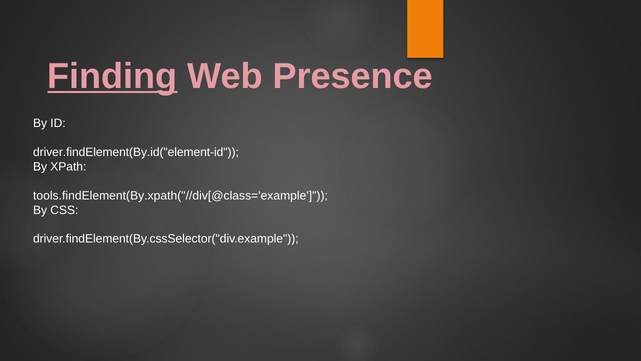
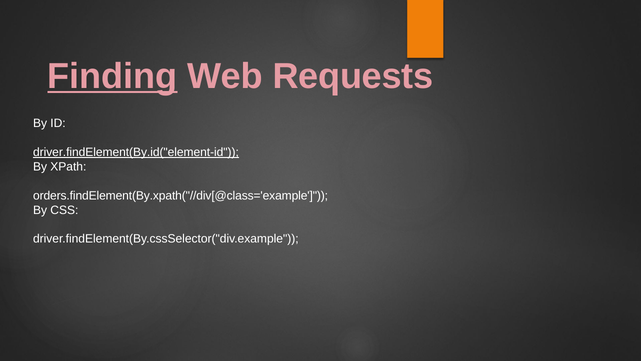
Presence: Presence -> Requests
driver.findElement(By.id("element-id underline: none -> present
tools.findElement(By.xpath("//div[@class='example: tools.findElement(By.xpath("//div[@class='example -> orders.findElement(By.xpath("//div[@class='example
